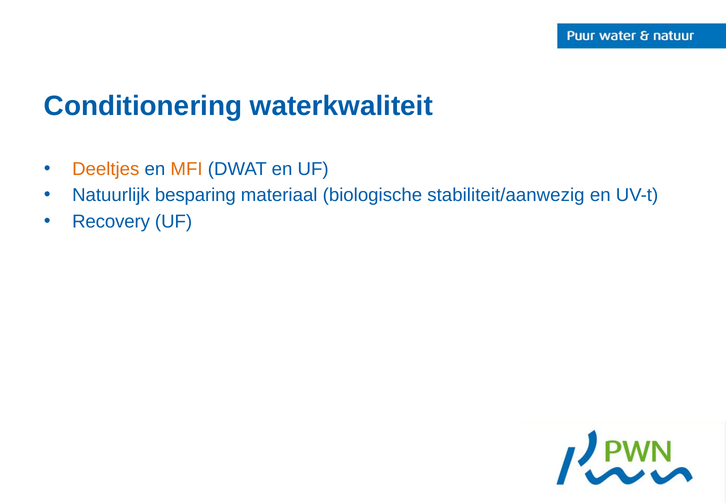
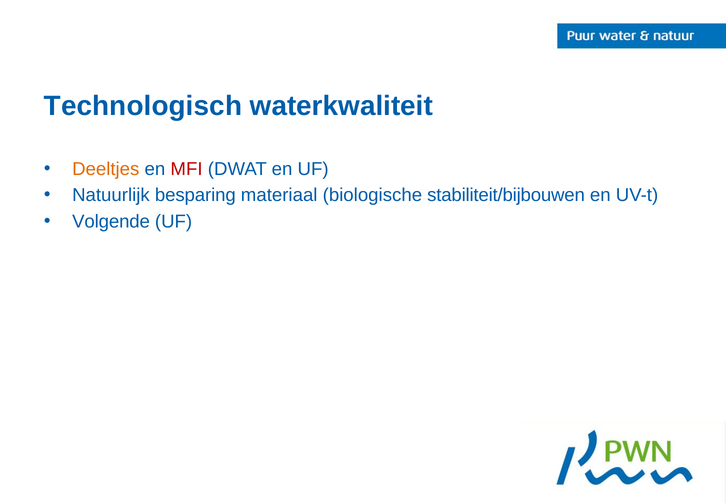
Conditionering: Conditionering -> Technologisch
MFI colour: orange -> red
stabiliteit/aanwezig: stabiliteit/aanwezig -> stabiliteit/bijbouwen
Recovery: Recovery -> Volgende
